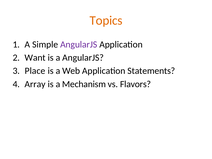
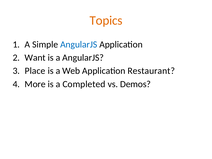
AngularJS at (79, 44) colour: purple -> blue
Statements: Statements -> Restaurant
Array: Array -> More
Mechanism: Mechanism -> Completed
Flavors: Flavors -> Demos
